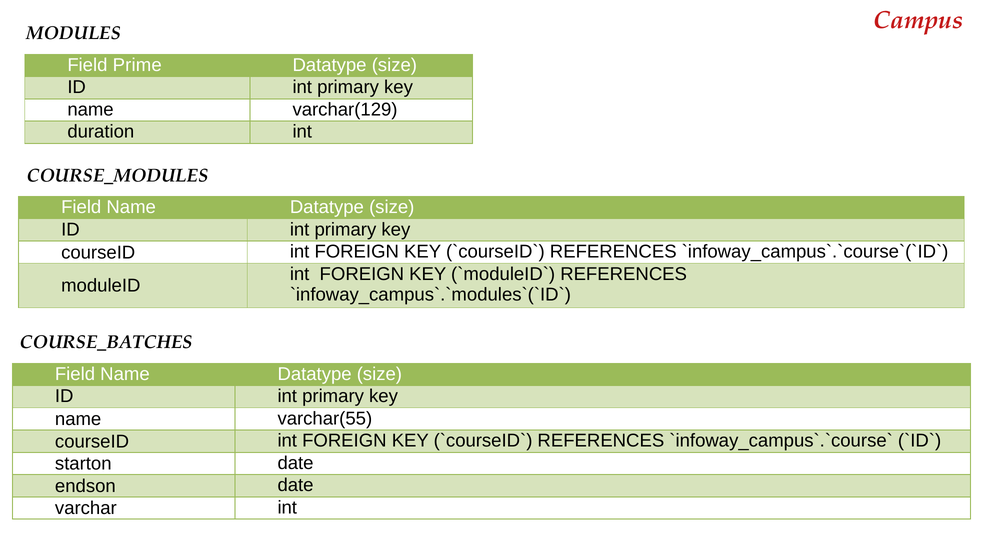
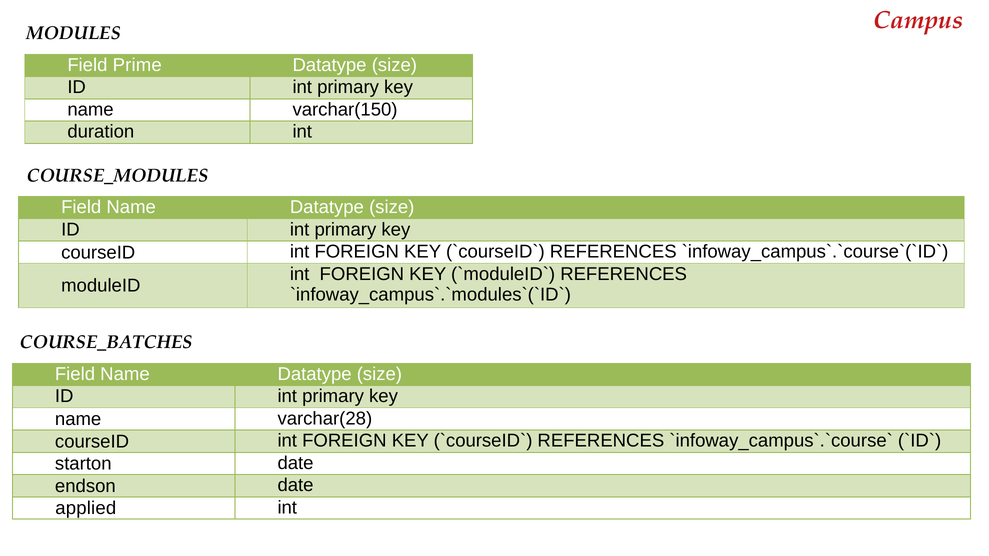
varchar(129: varchar(129 -> varchar(150
varchar(55: varchar(55 -> varchar(28
varchar: varchar -> applied
